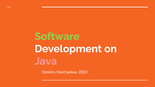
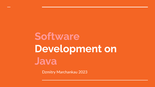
Software colour: light green -> pink
